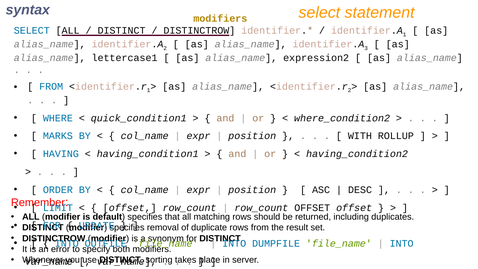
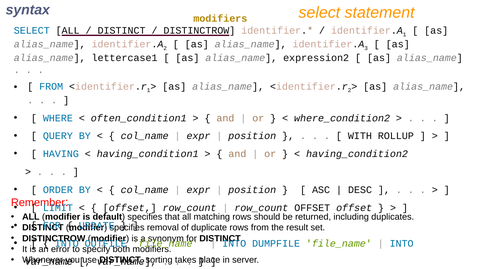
quick_condition1: quick_condition1 -> often_condition1
MARKS: MARKS -> QUERY
